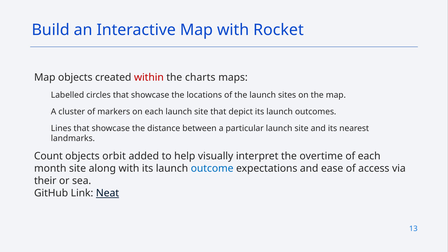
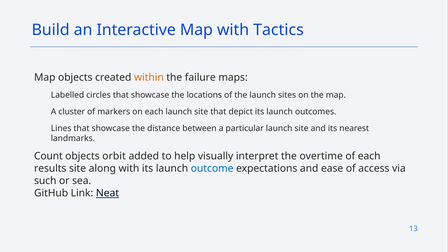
Rocket: Rocket -> Tactics
within colour: red -> orange
charts: charts -> failure
month: month -> results
their: their -> such
